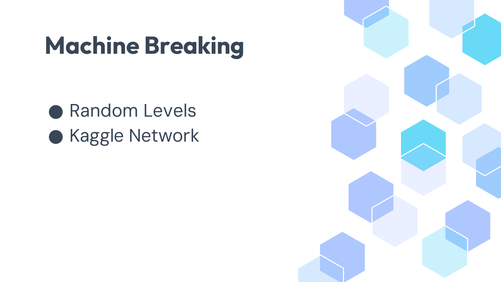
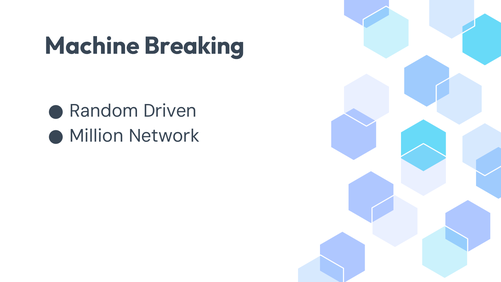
Levels: Levels -> Driven
Kaggle: Kaggle -> Million
